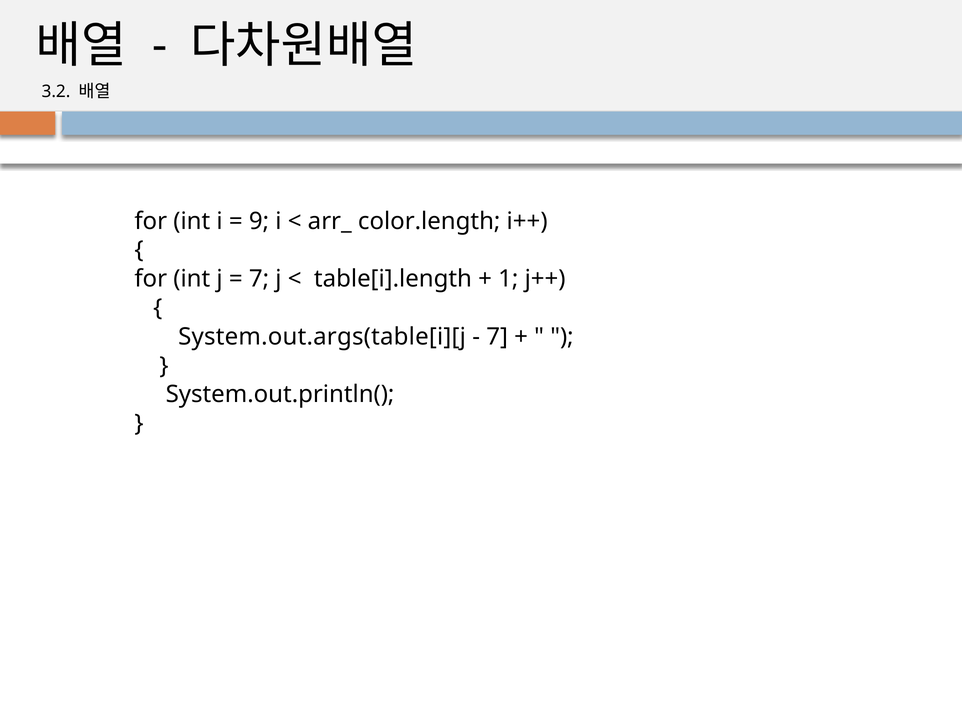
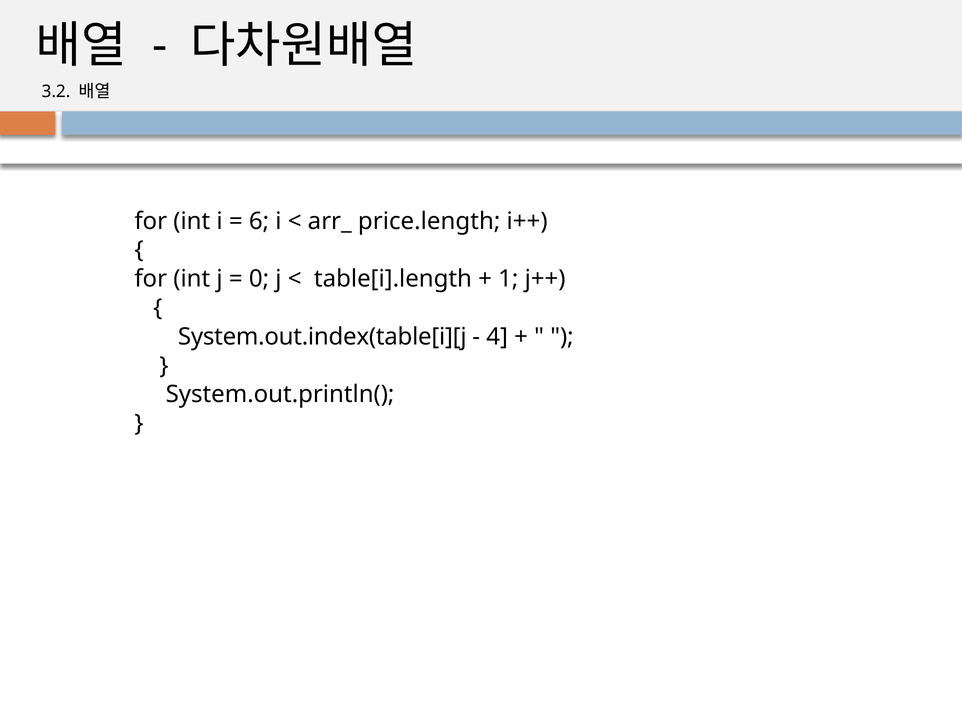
9: 9 -> 6
color.length: color.length -> price.length
7 at (259, 279): 7 -> 0
System.out.args(table[i][j: System.out.args(table[i][j -> System.out.index(table[i][j
7 at (497, 336): 7 -> 4
